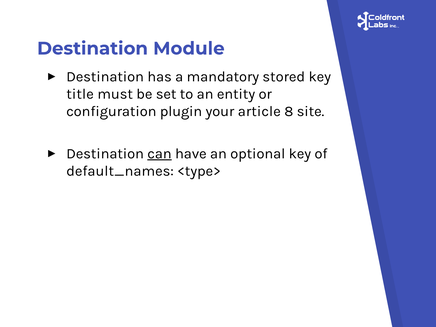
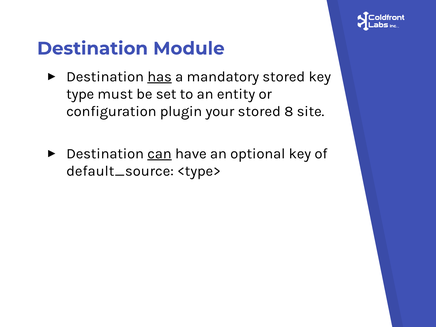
has underline: none -> present
title: title -> type
your article: article -> stored
default_names: default_names -> default_source
